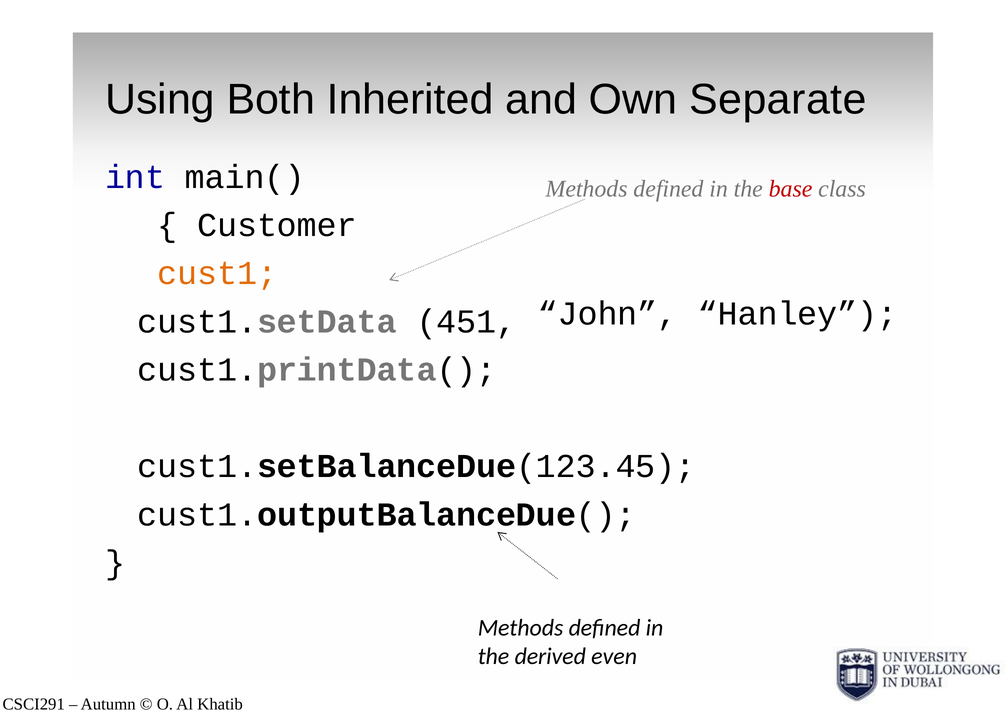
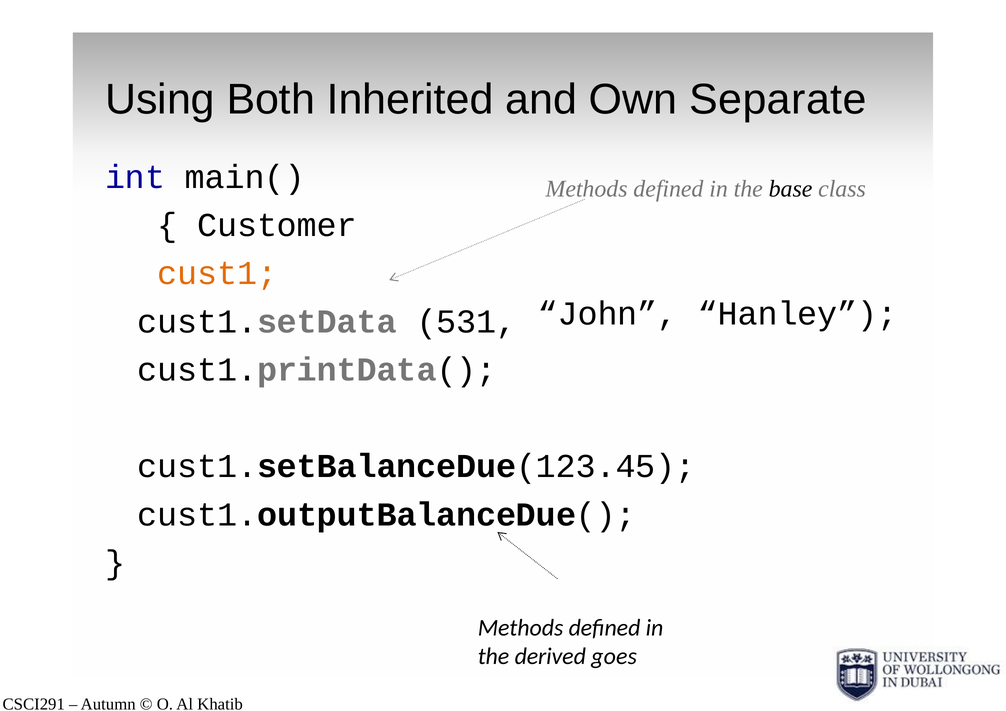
base colour: red -> black
451: 451 -> 531
even: even -> goes
